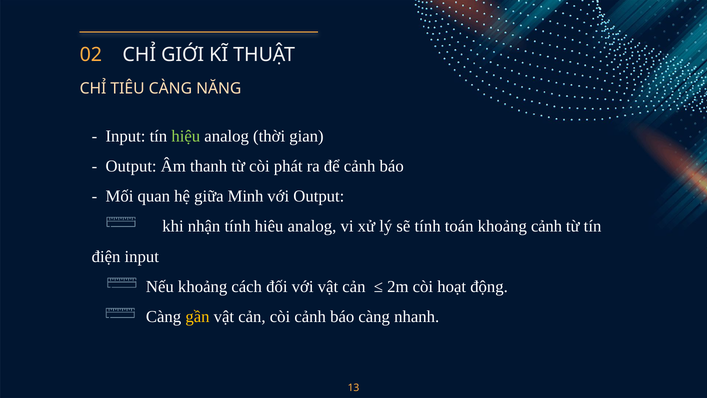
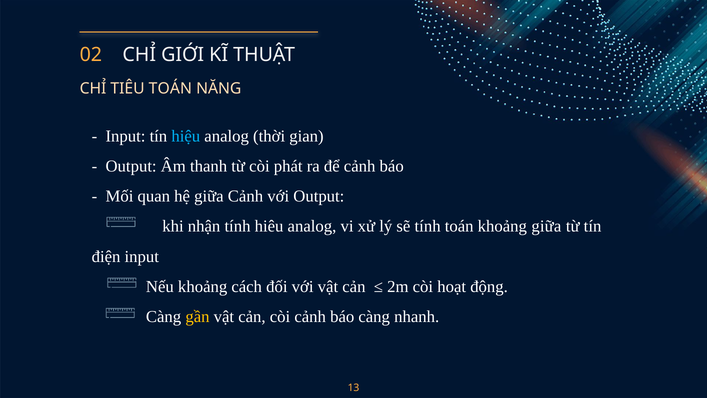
TIÊU CÀNG: CÀNG -> TOÁN
hiệu colour: light green -> light blue
giữa Minh: Minh -> Cảnh
khoảng cảnh: cảnh -> giữa
